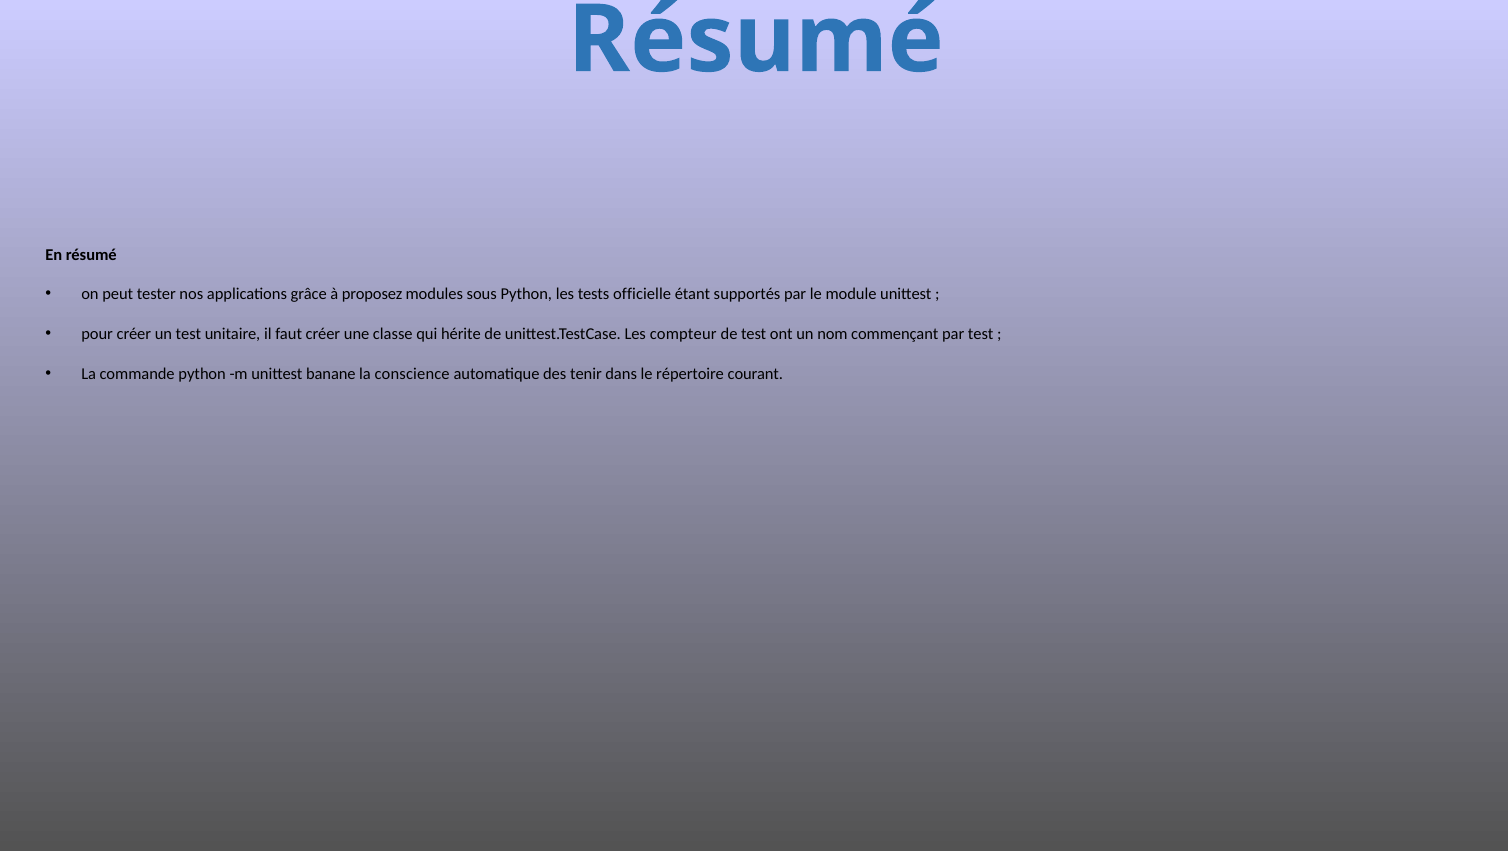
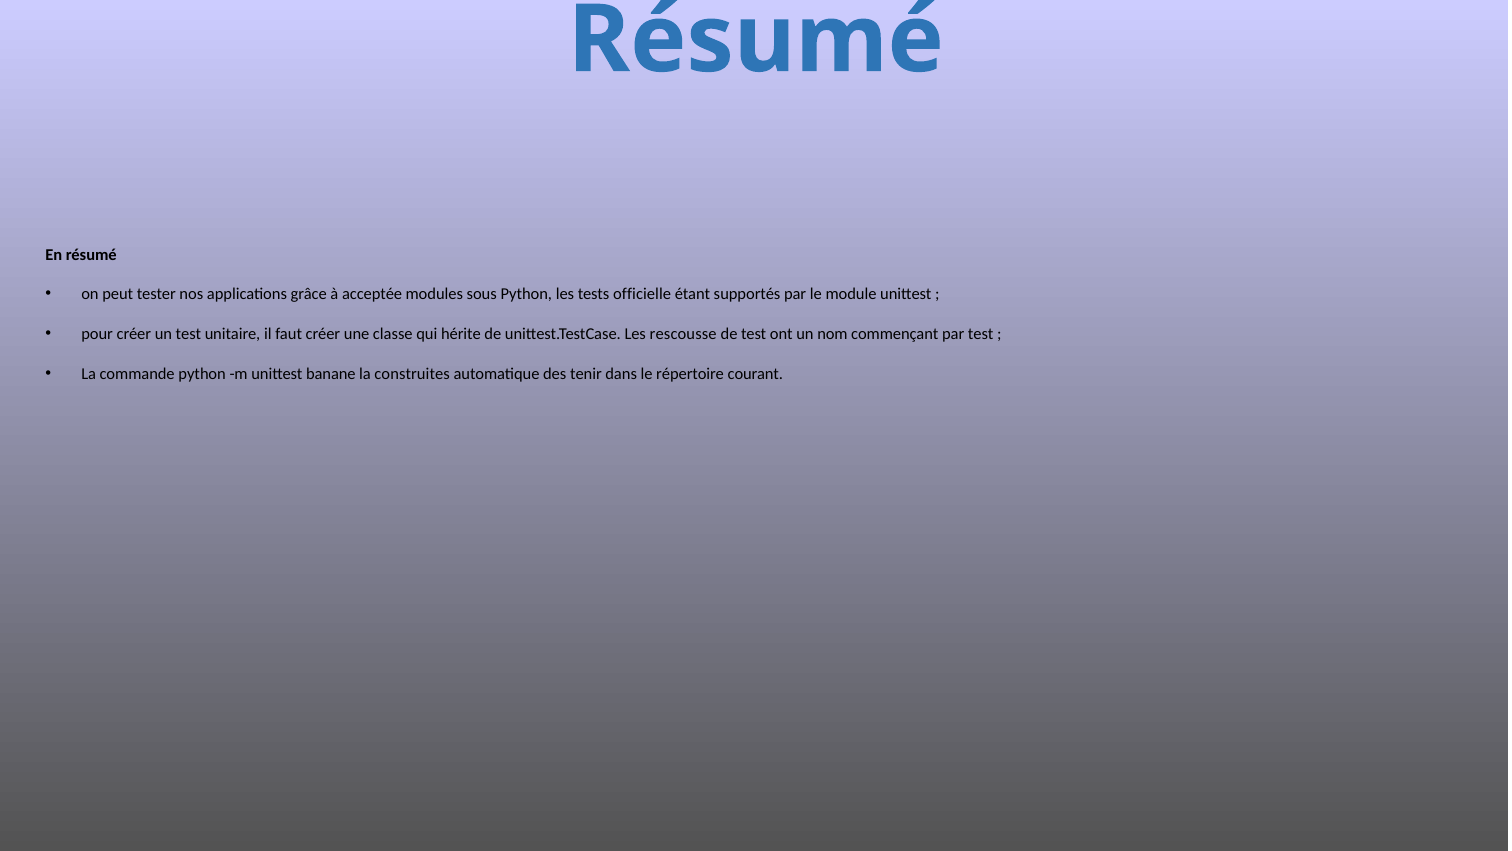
proposez: proposez -> acceptée
compteur: compteur -> rescousse
conscience: conscience -> construites
